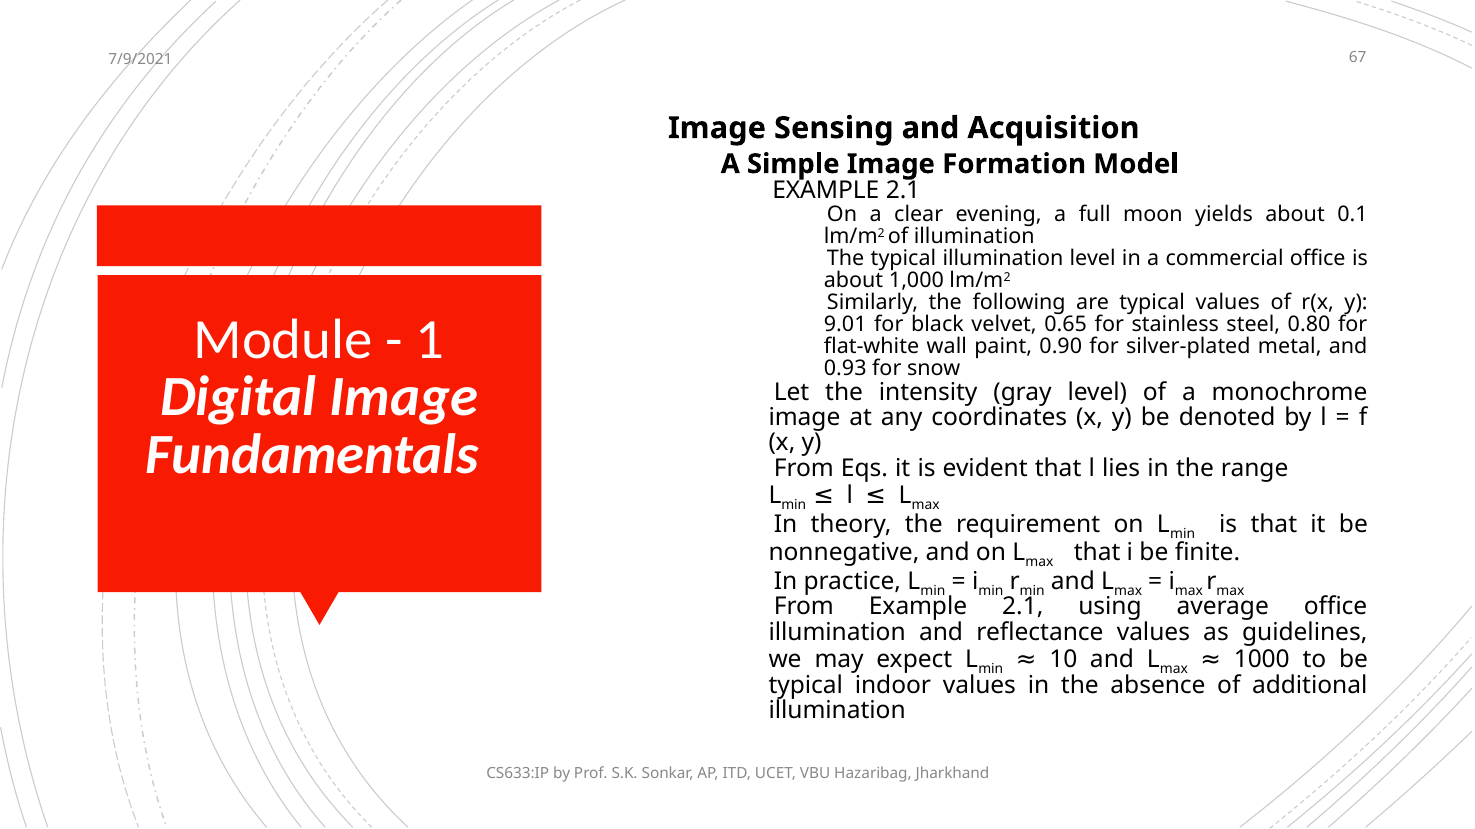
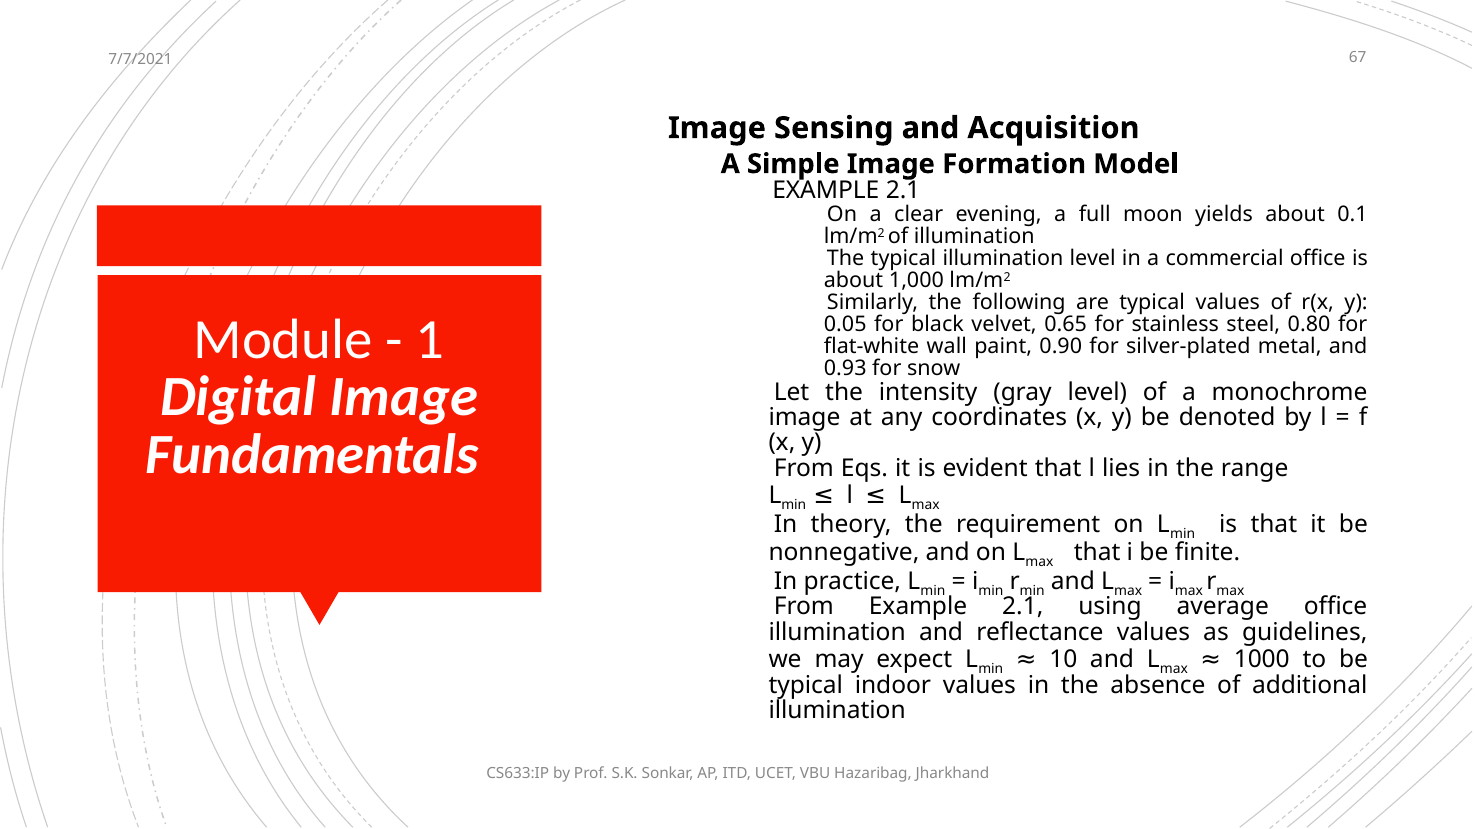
7/9/2021: 7/9/2021 -> 7/7/2021
9.01: 9.01 -> 0.05
